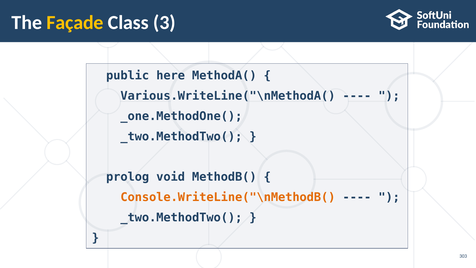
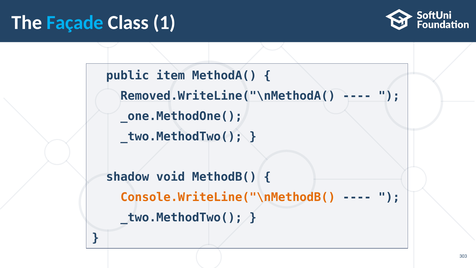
Façade colour: yellow -> light blue
3: 3 -> 1
here: here -> item
Various.WriteLine("\nMethodA(: Various.WriteLine("\nMethodA( -> Removed.WriteLine("\nMethodA(
prolog: prolog -> shadow
